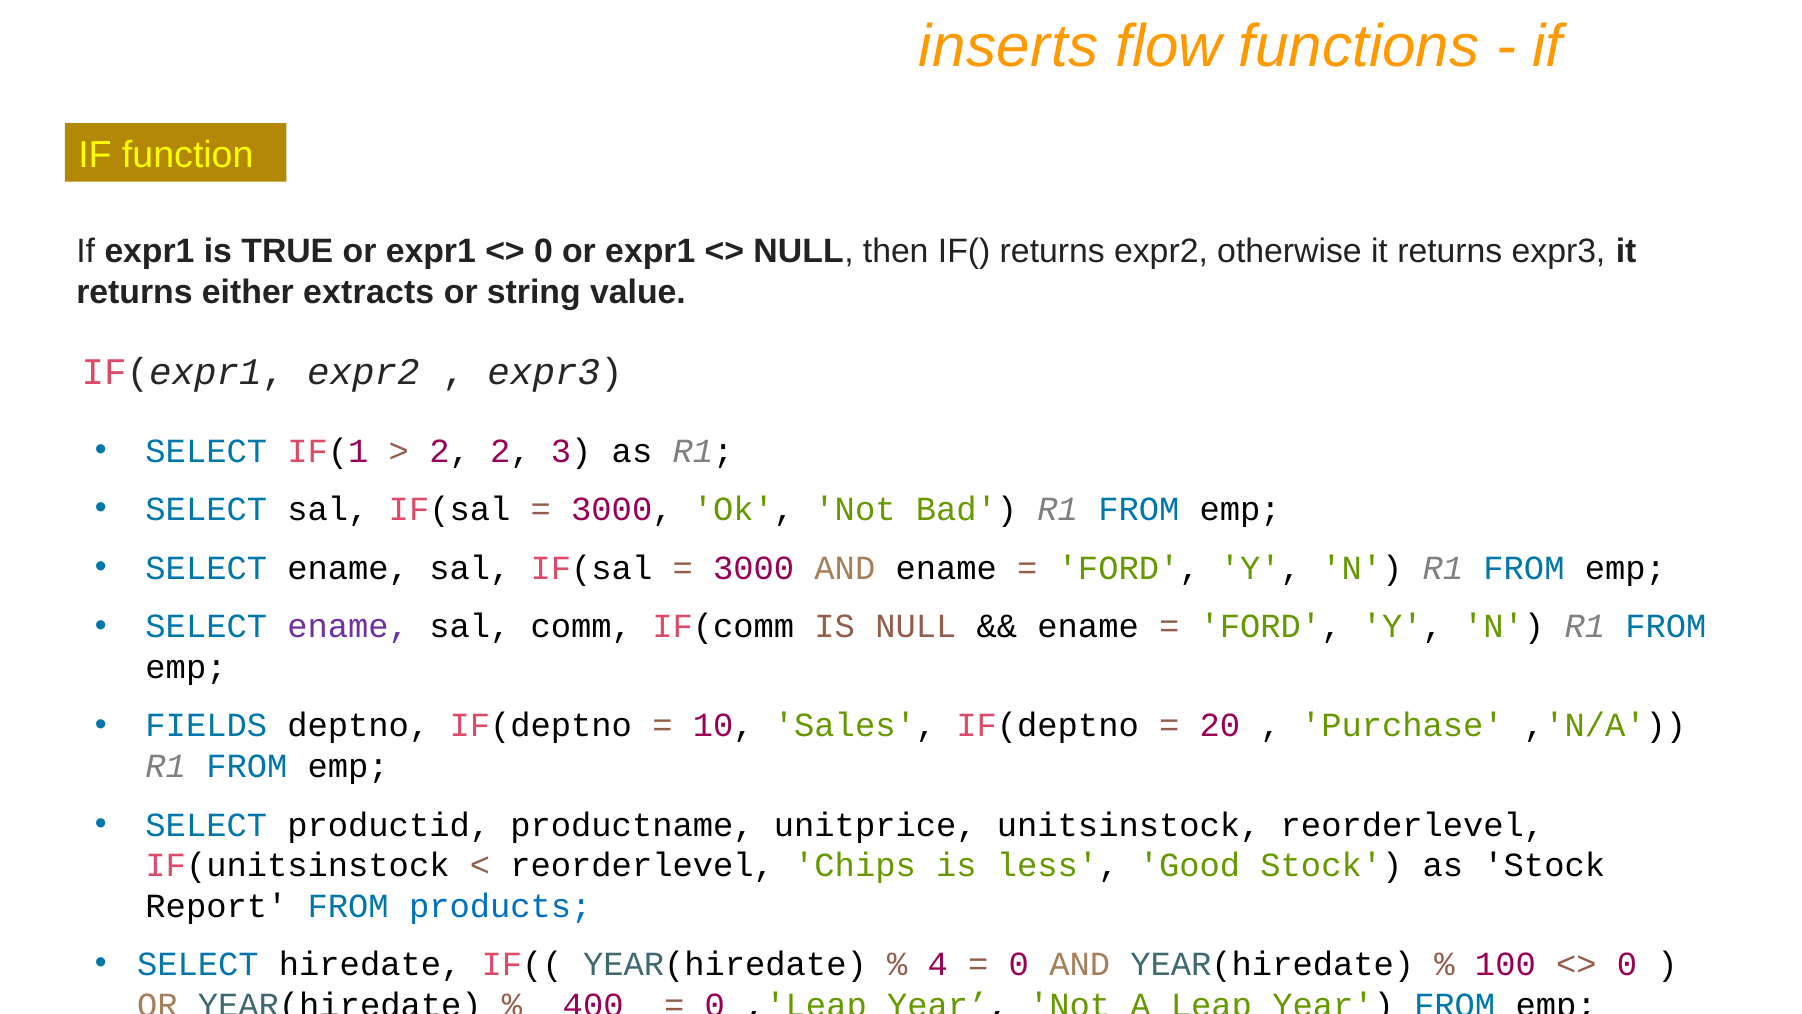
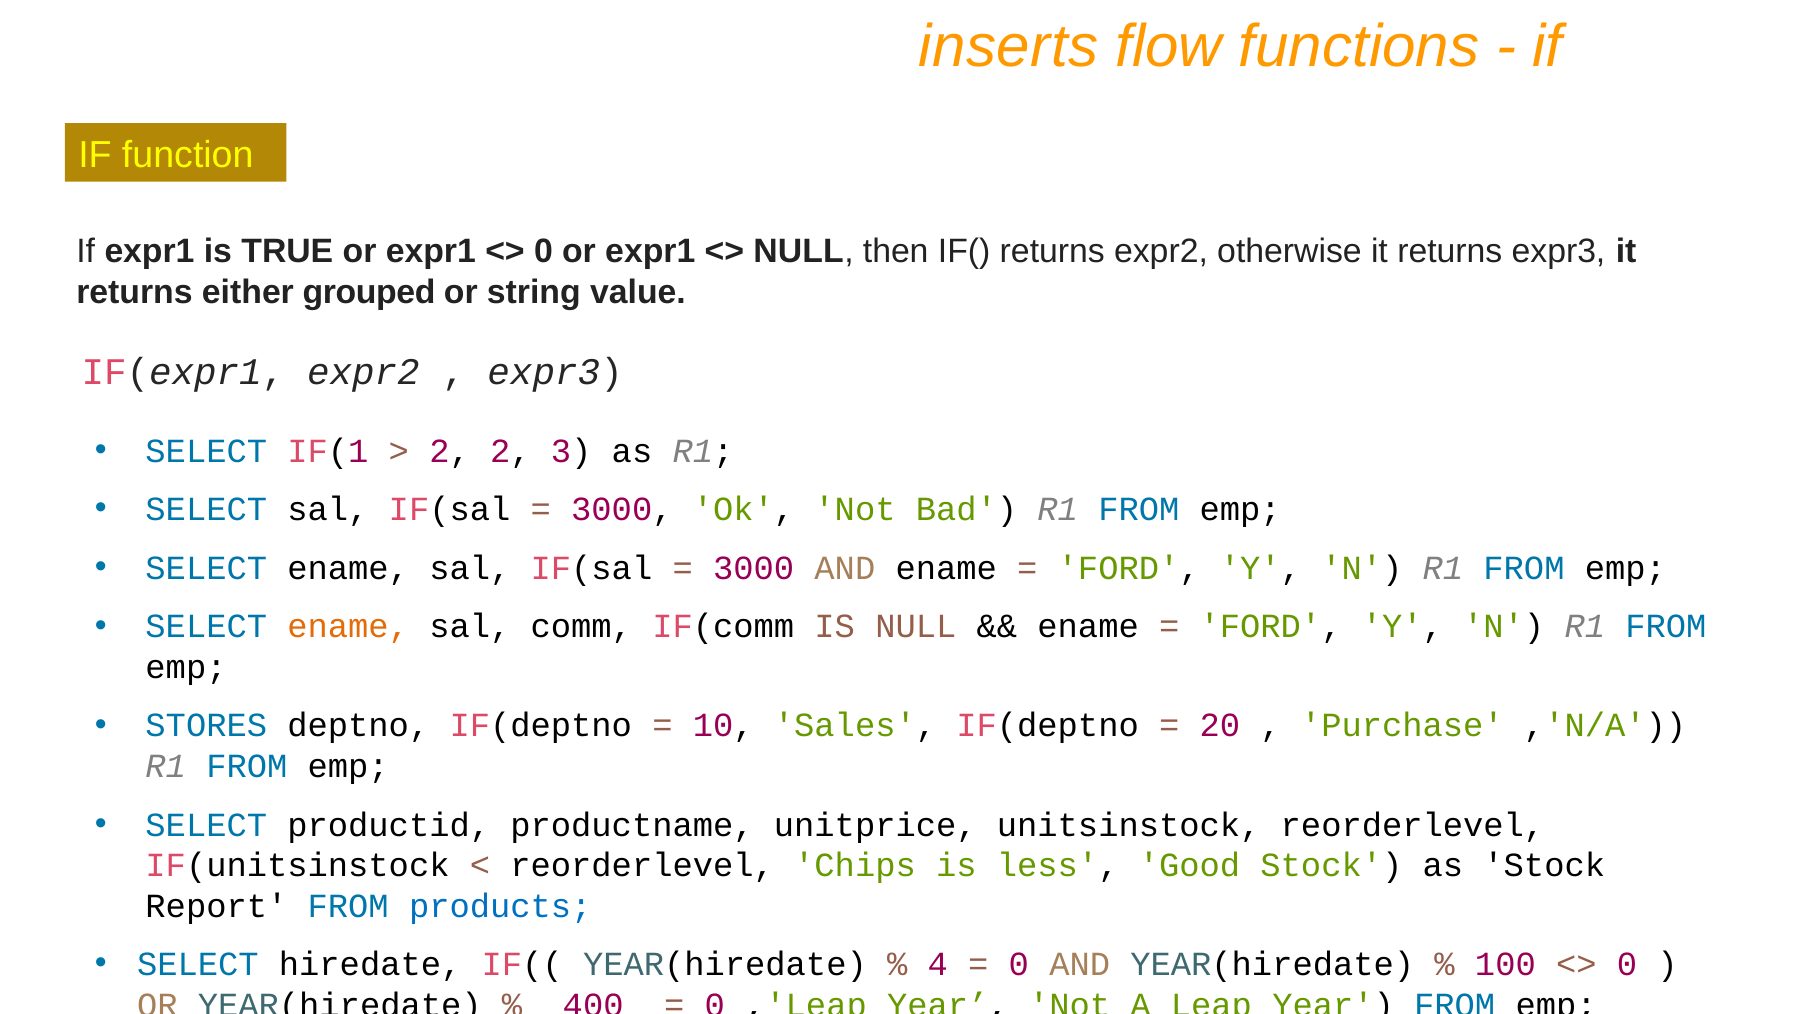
extracts: extracts -> grouped
ename at (348, 626) colour: purple -> orange
FIELDS: FIELDS -> STORES
